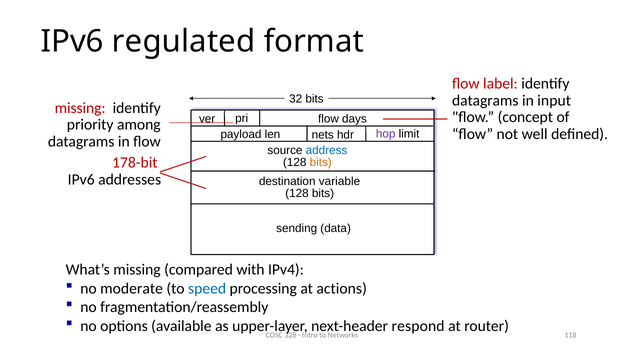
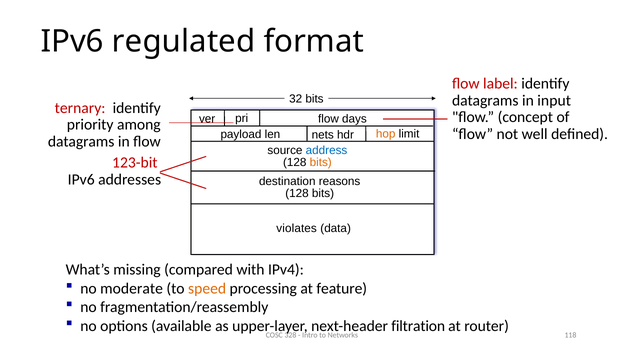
missing at (80, 108): missing -> ternary
hop colour: purple -> orange
178-bit: 178-bit -> 123-bit
variable: variable -> reasons
sending: sending -> violates
speed colour: blue -> orange
actions: actions -> feature
respond: respond -> filtration
